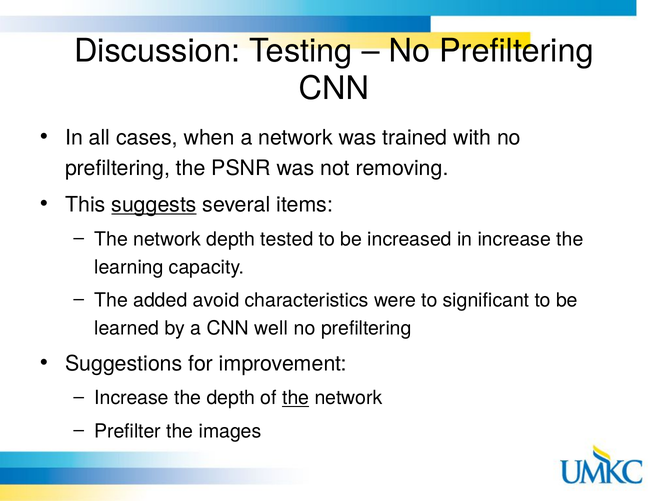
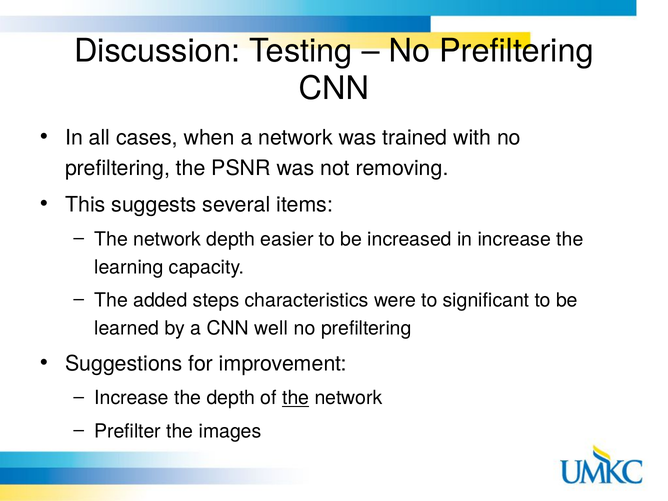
suggests underline: present -> none
tested: tested -> easier
avoid: avoid -> steps
